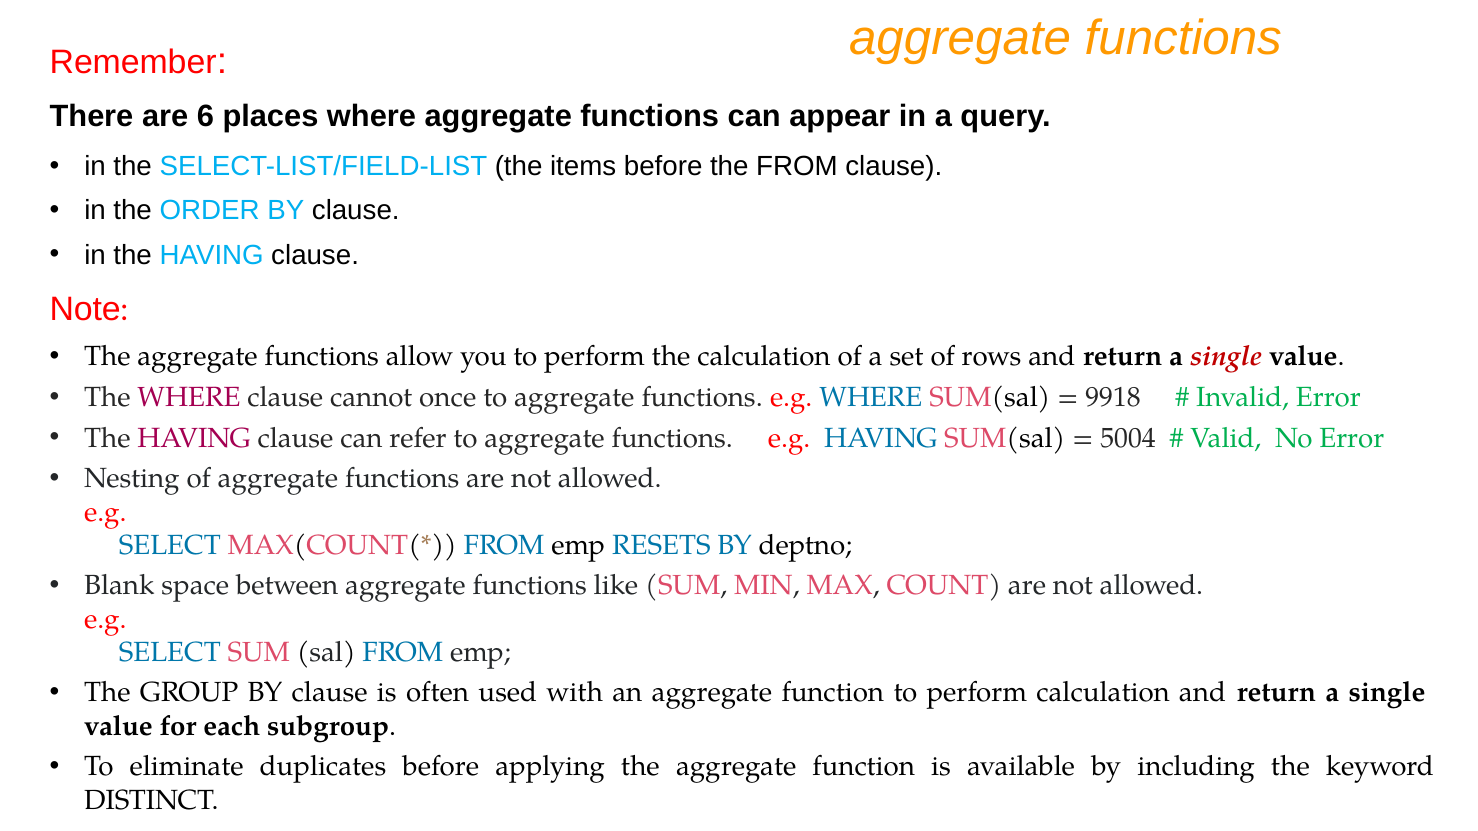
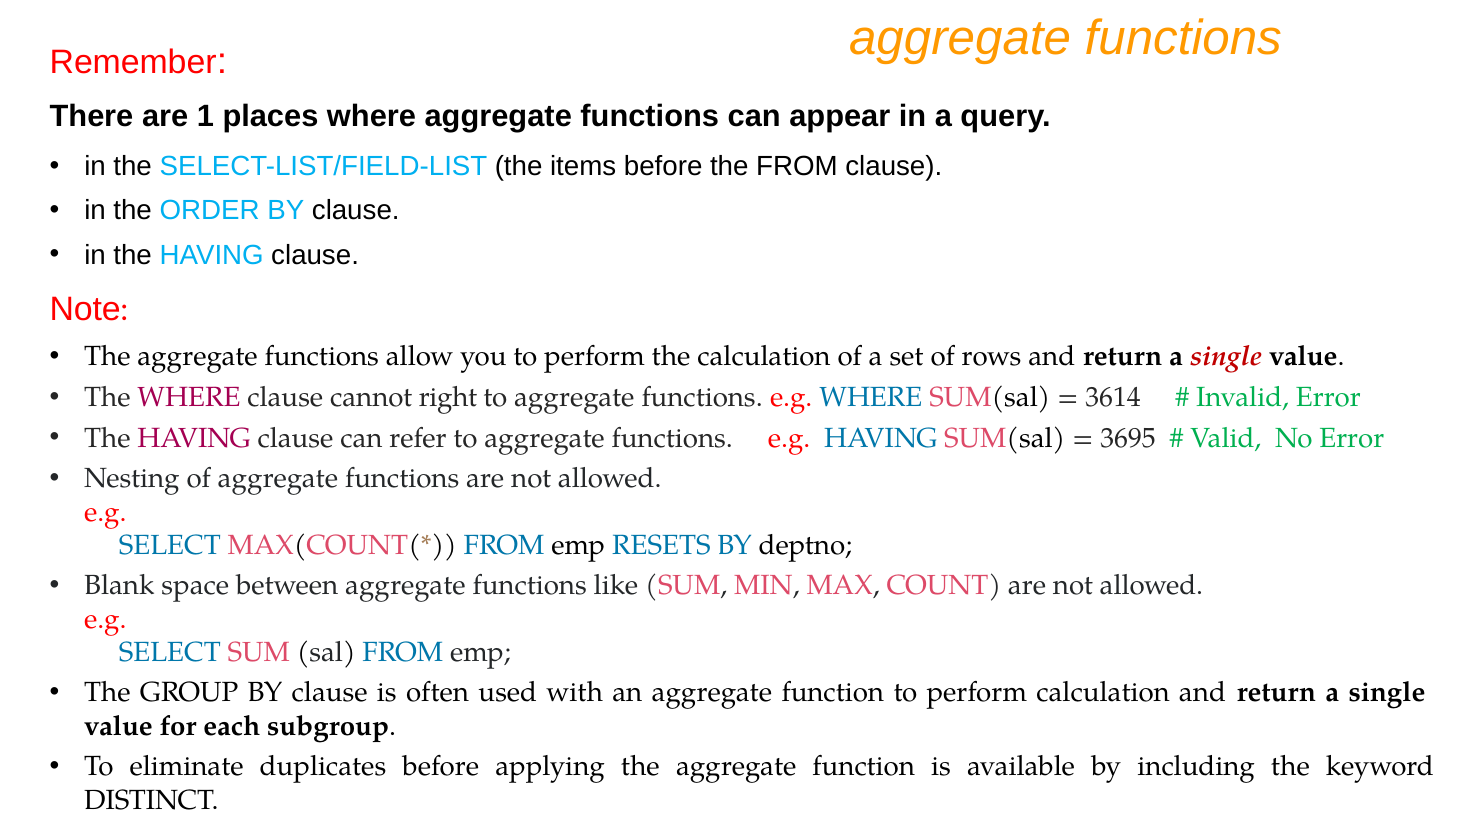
6: 6 -> 1
once: once -> right
9918: 9918 -> 3614
5004: 5004 -> 3695
